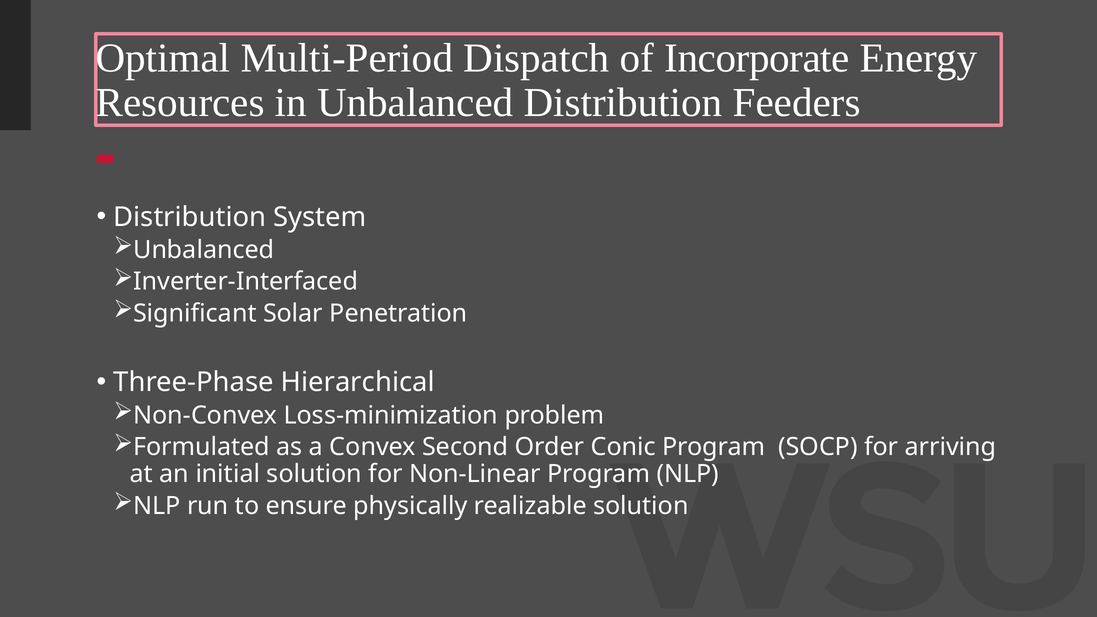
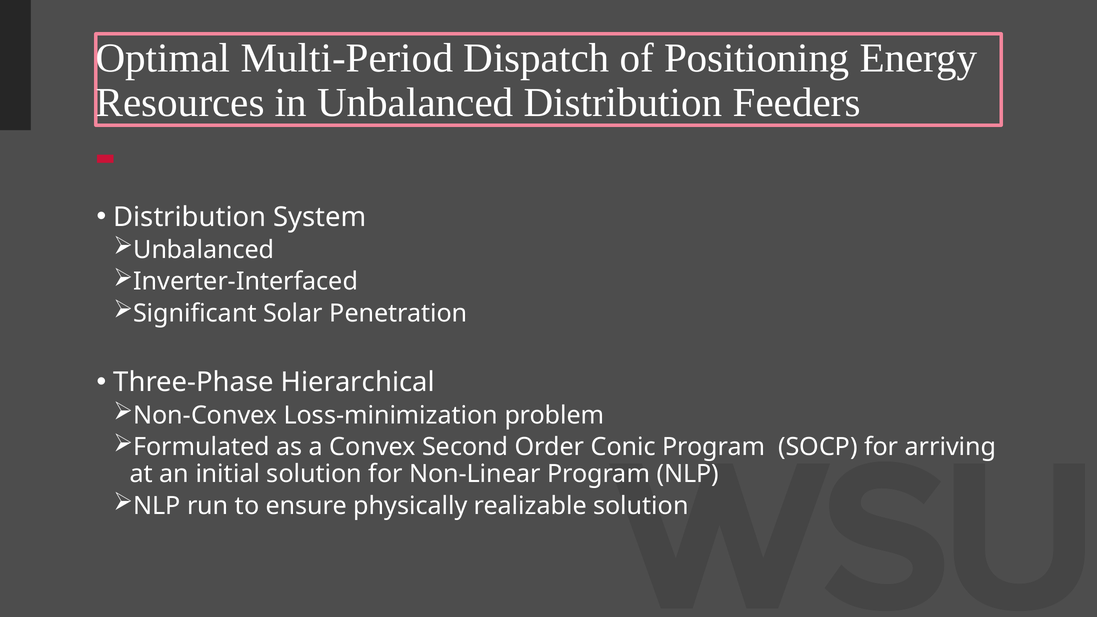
Incorporate: Incorporate -> Positioning
